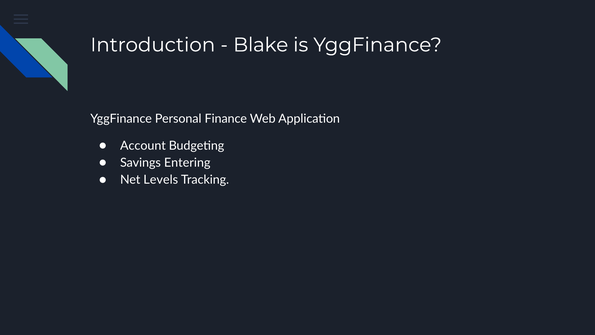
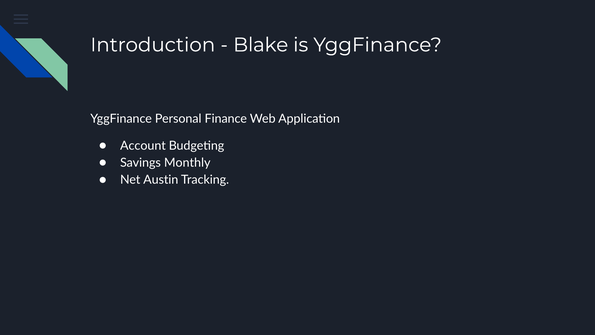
Entering: Entering -> Monthly
Levels: Levels -> Austin
